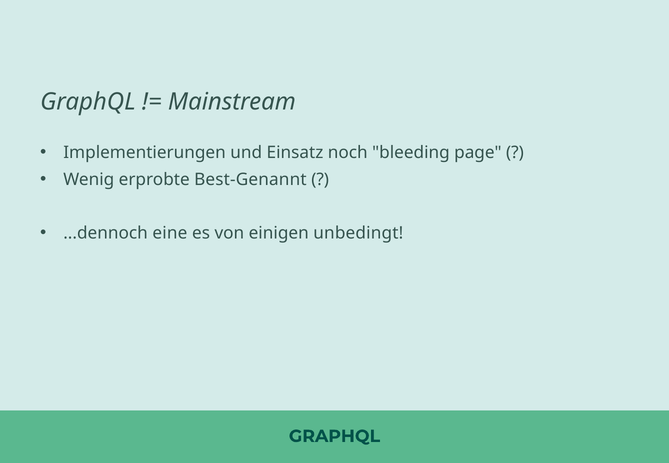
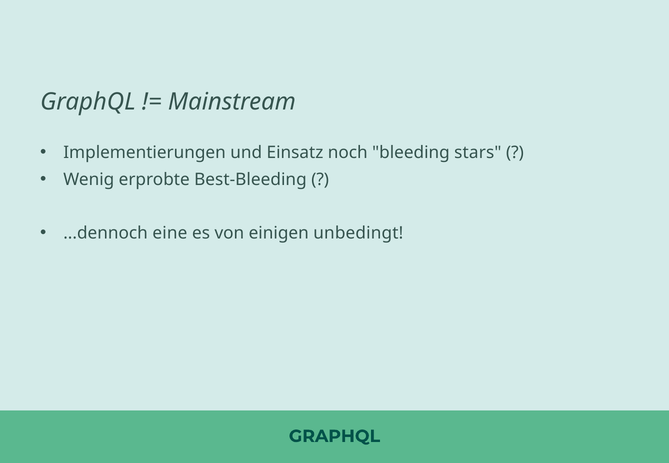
page: page -> stars
Best-Genannt: Best-Genannt -> Best-Bleeding
